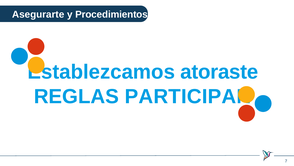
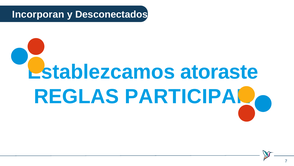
Asegurarte: Asegurarte -> Incorporan
Procedimientos: Procedimientos -> Desconectados
